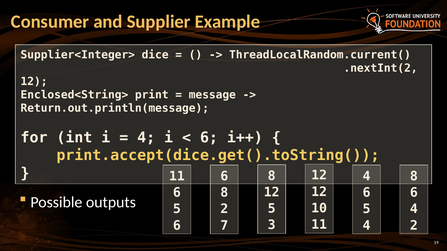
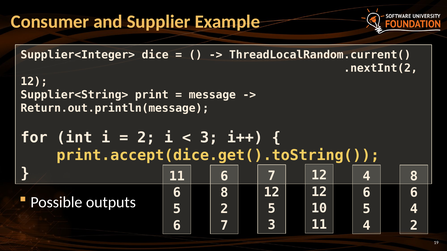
Enclosed<String>: Enclosed<String> -> Supplier<String>
4 at (146, 138): 4 -> 2
6 at (209, 138): 6 -> 3
8 at (272, 176): 8 -> 7
